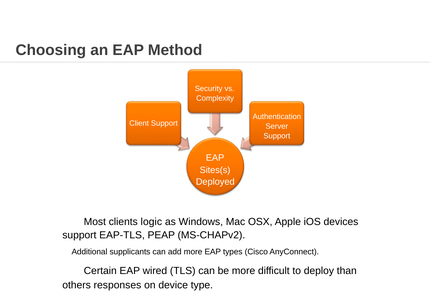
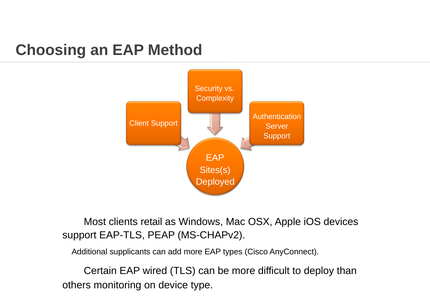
logic: logic -> retail
responses: responses -> monitoring
